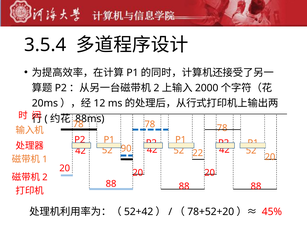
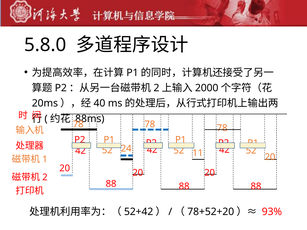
3.5.4: 3.5.4 -> 5.8.0
12: 12 -> 40
22: 22 -> 11
90: 90 -> 24
45%: 45% -> 93%
